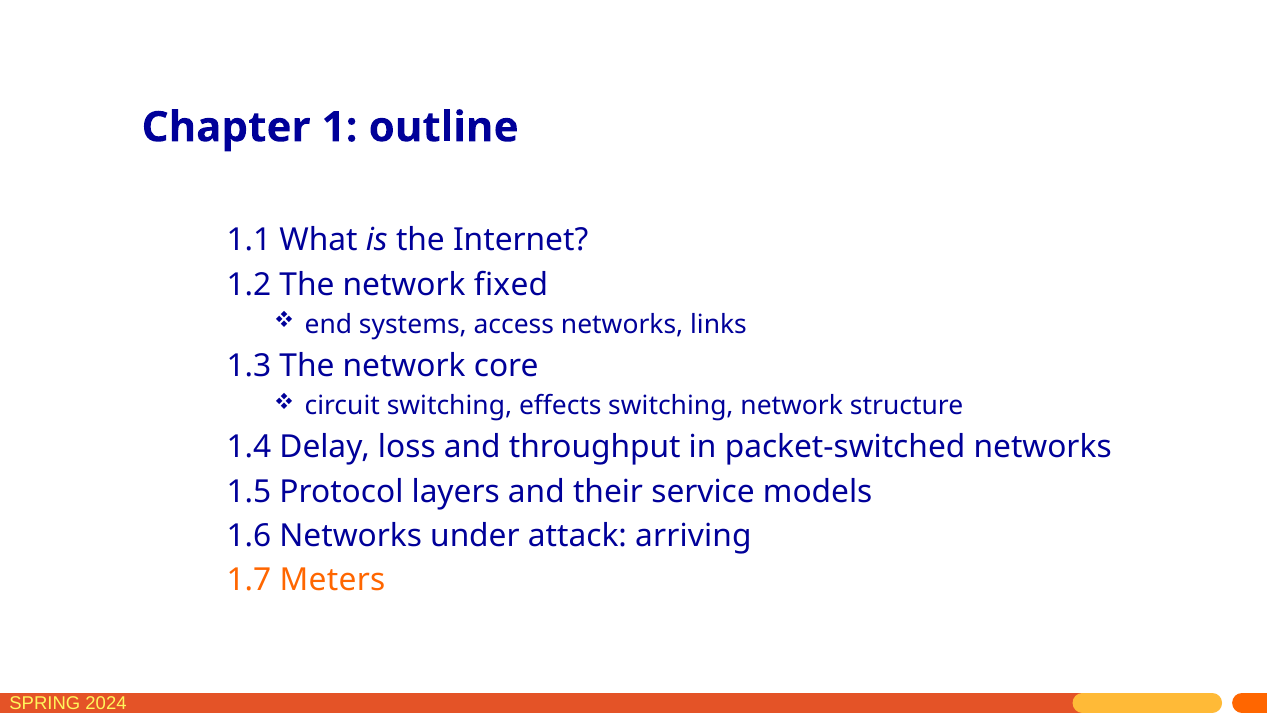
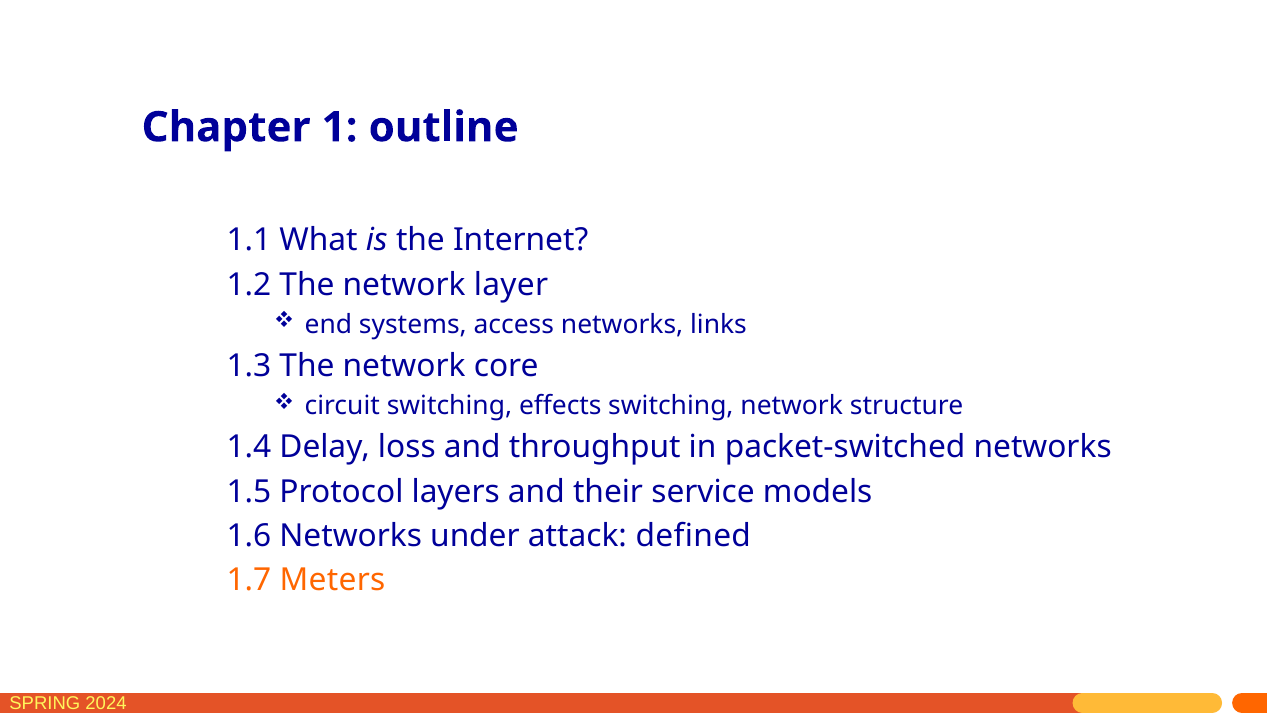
fixed: fixed -> layer
arriving: arriving -> defined
